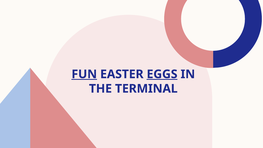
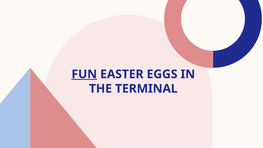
EGGS underline: present -> none
